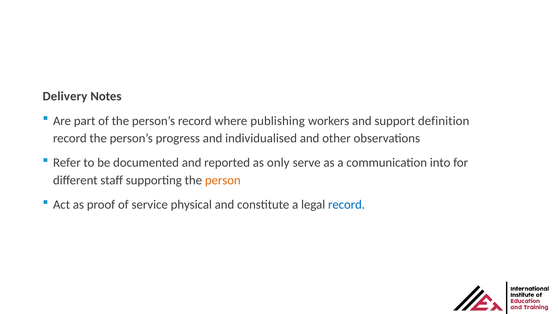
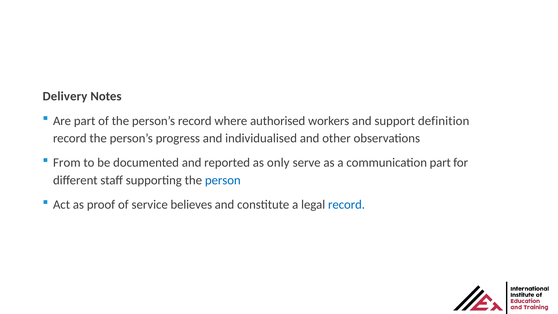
publishing: publishing -> authorised
Refer: Refer -> From
communication into: into -> part
person colour: orange -> blue
physical: physical -> believes
